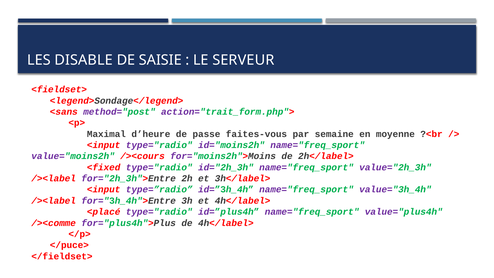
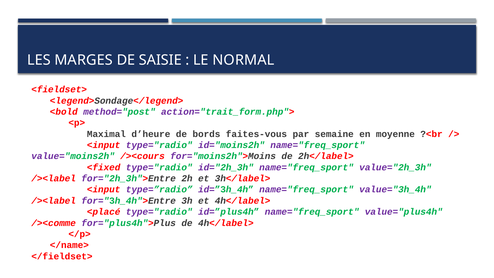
DISABLE: DISABLE -> MARGES
SERVEUR: SERVEUR -> NORMAL
<sans: <sans -> <bold
passe: passe -> bords
</puce>: </puce> -> </name>
